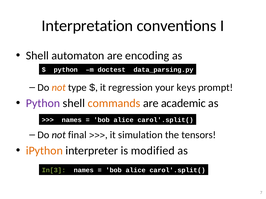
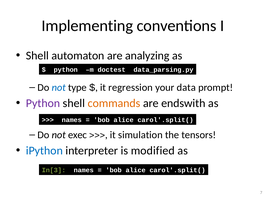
Interpretation: Interpretation -> Implementing
encoding: encoding -> analyzing
not at (59, 88) colour: orange -> blue
keys: keys -> data
academic: academic -> endswith
final: final -> exec
iPython colour: orange -> blue
